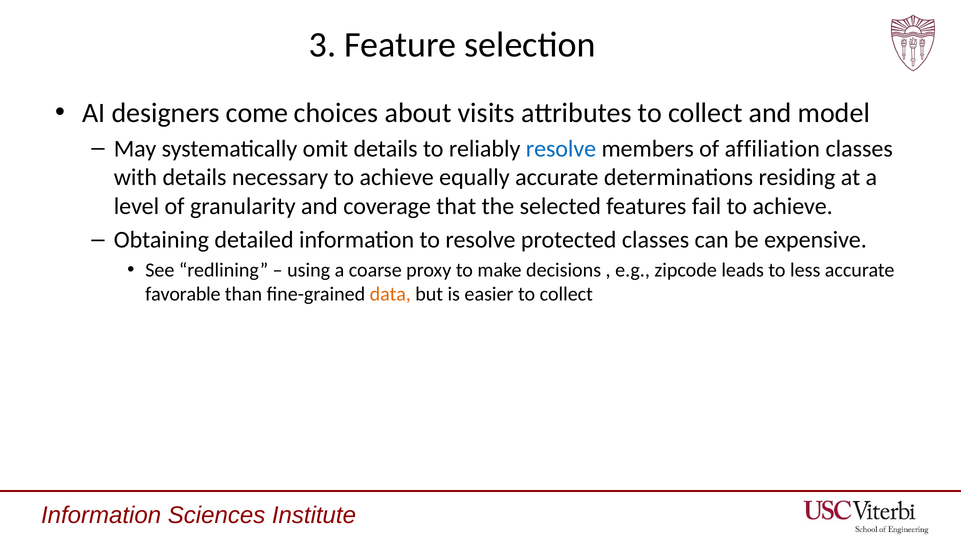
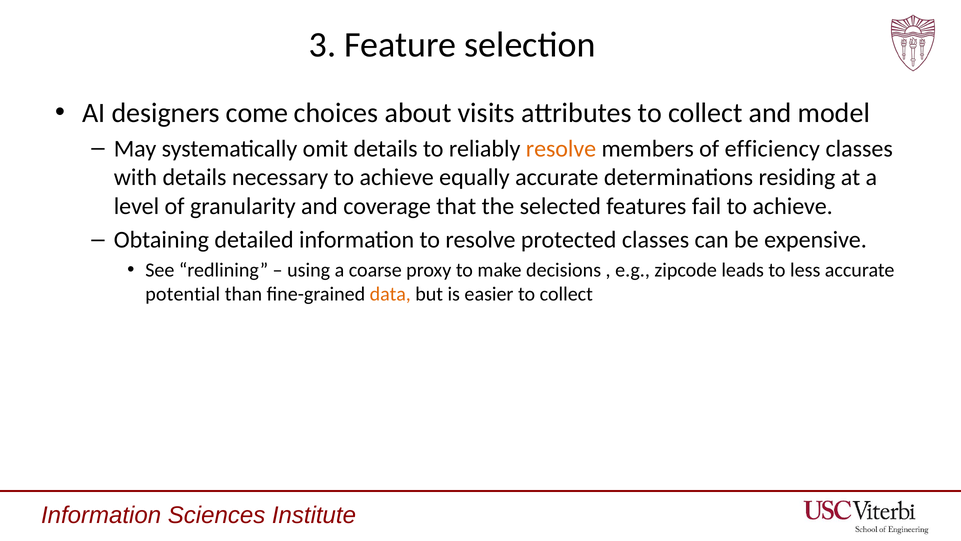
resolve at (561, 148) colour: blue -> orange
affiliation: affiliation -> efficiency
favorable: favorable -> potential
